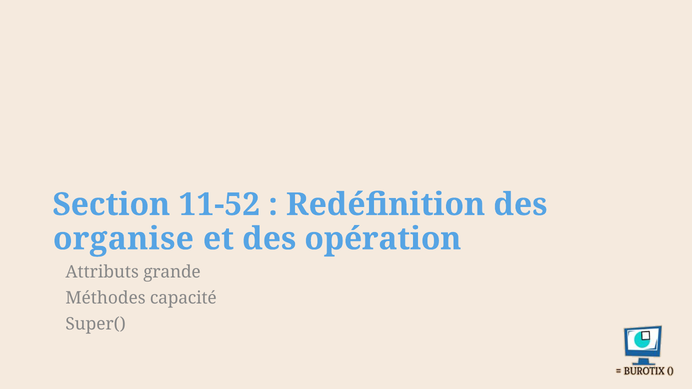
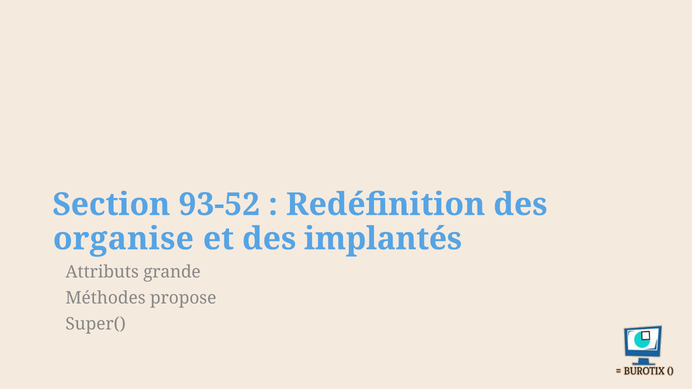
11-52: 11-52 -> 93-52
opération: opération -> implantés
capacité: capacité -> propose
